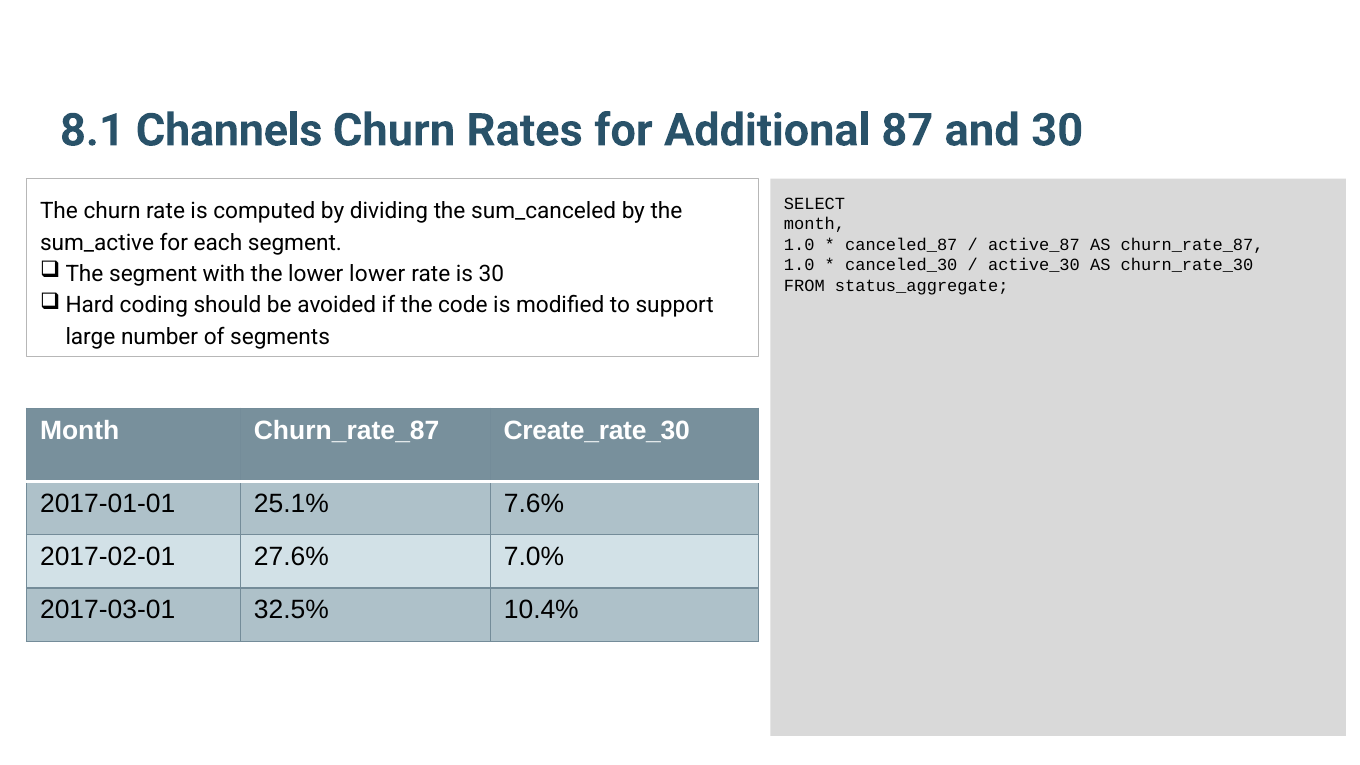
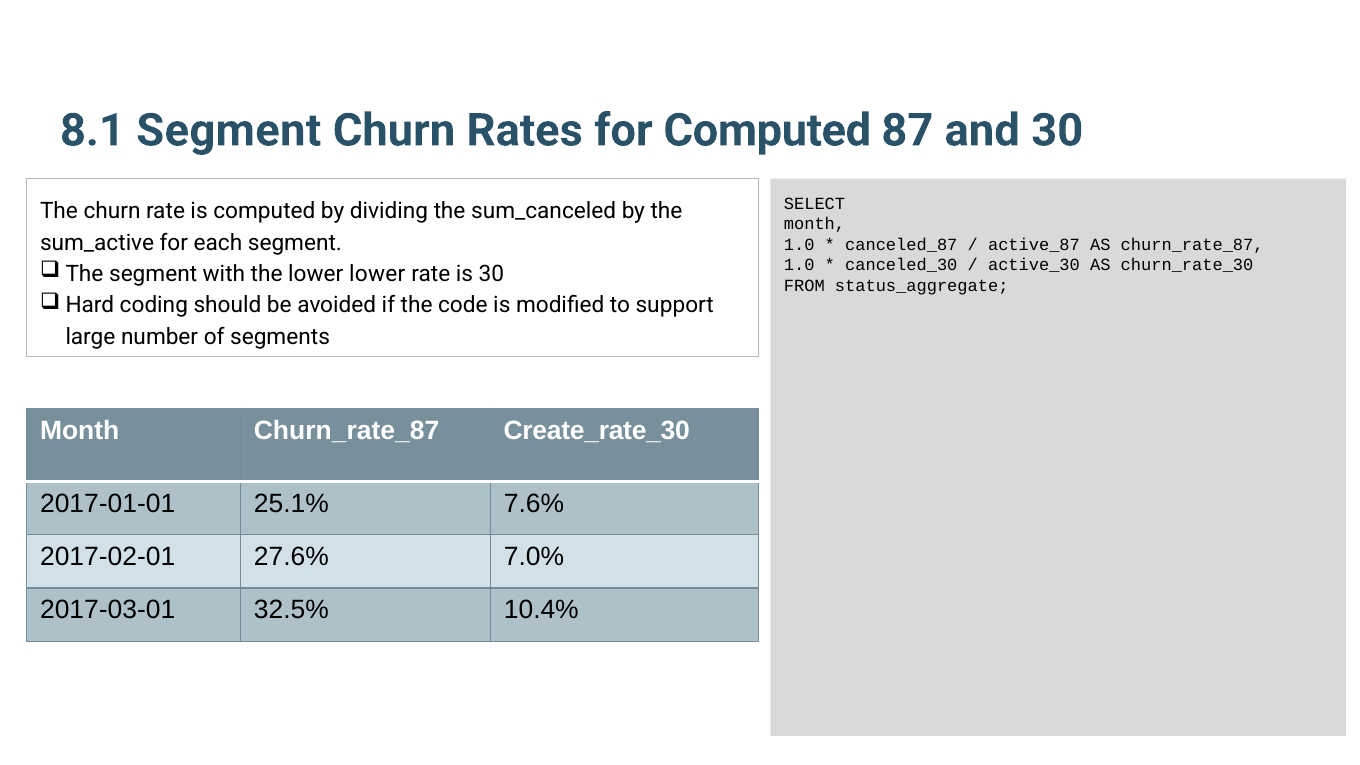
8.1 Channels: Channels -> Segment
for Additional: Additional -> Computed
